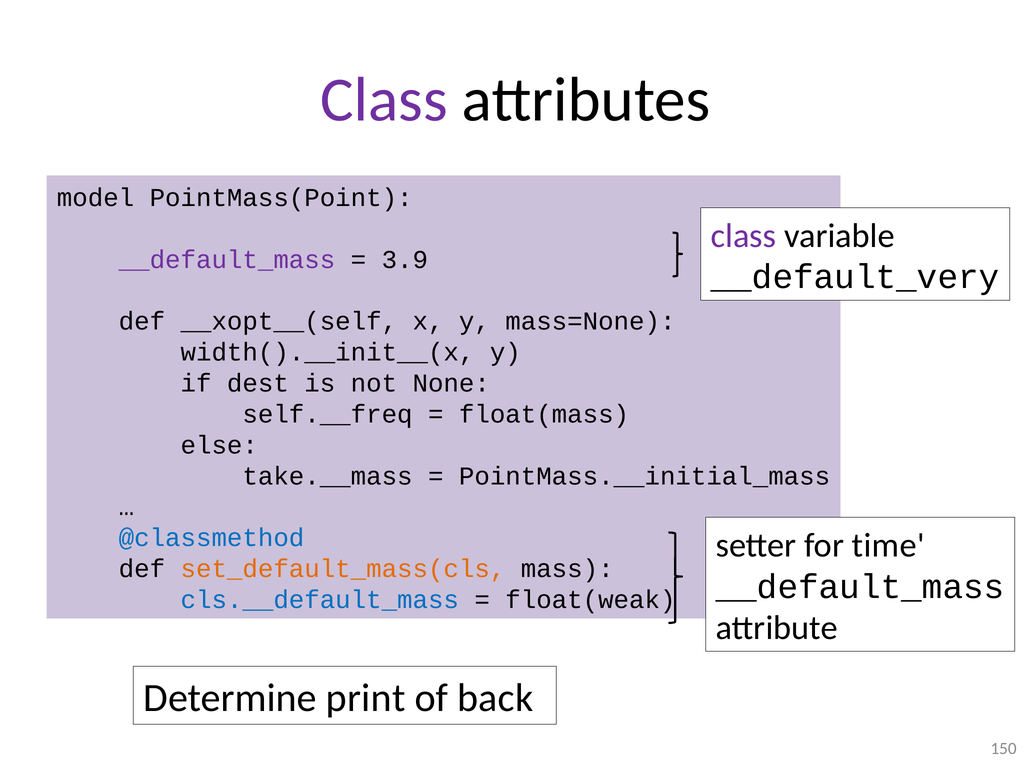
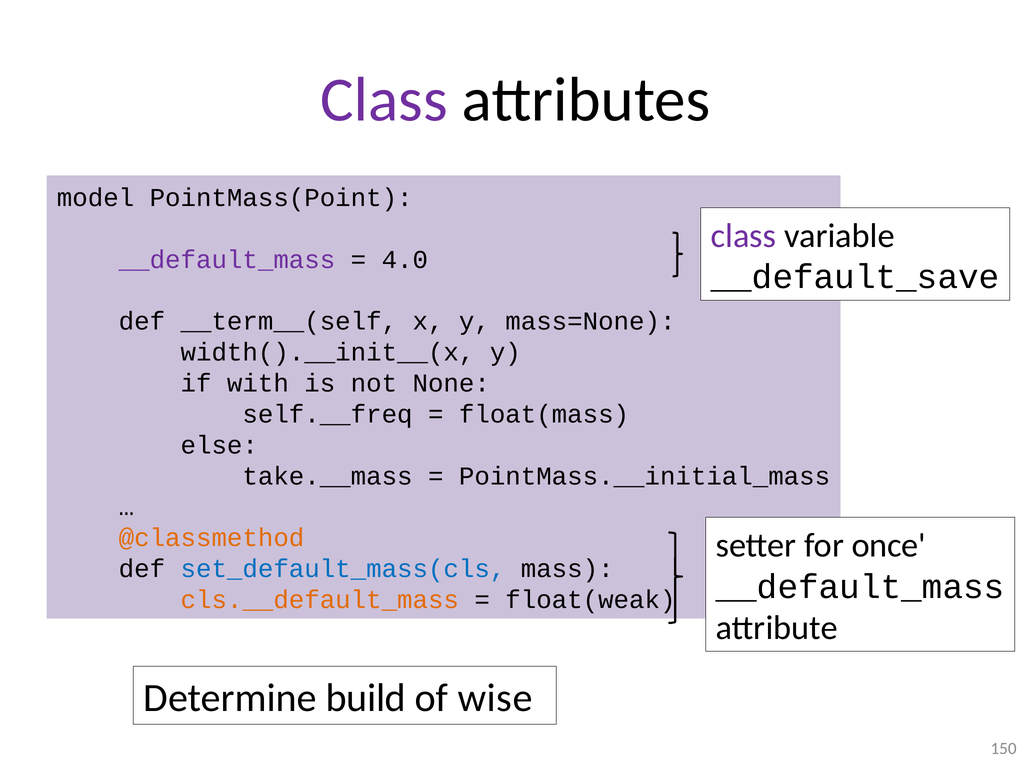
3.9: 3.9 -> 4.0
__default_very: __default_very -> __default_save
__xopt__(self: __xopt__(self -> __term__(self
dest: dest -> with
@classmethod colour: blue -> orange
time: time -> once
set_default_mass(cls colour: orange -> blue
cls.__default_mass colour: blue -> orange
print: print -> build
back: back -> wise
